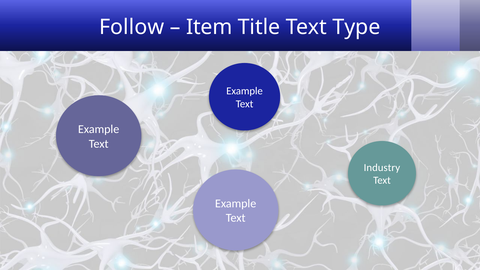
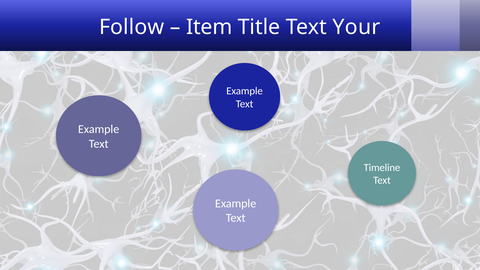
Type: Type -> Your
Industry: Industry -> Timeline
